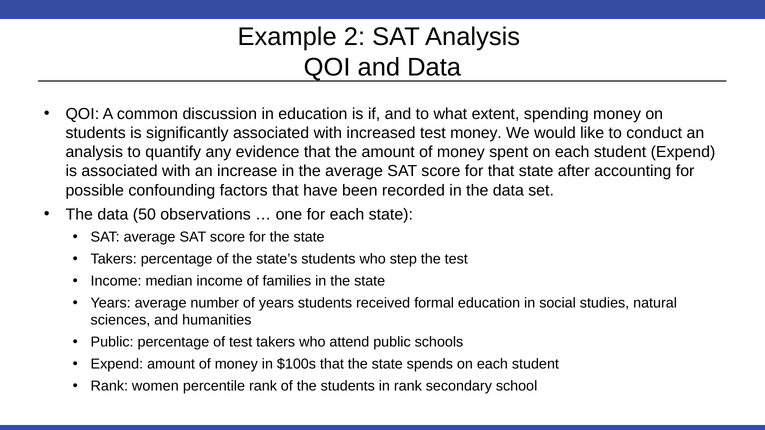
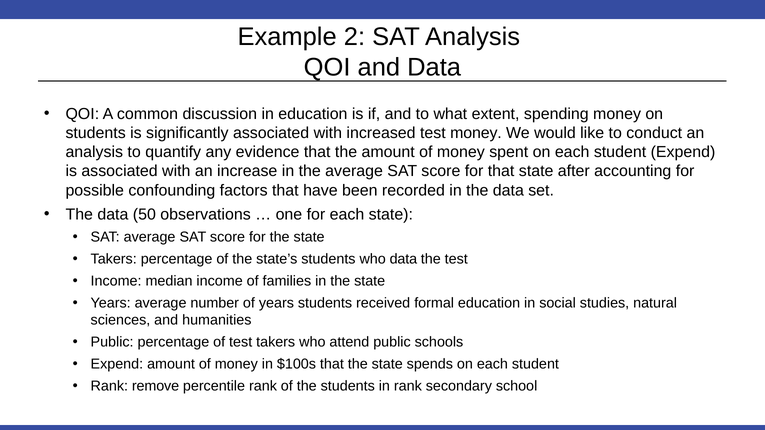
who step: step -> data
women: women -> remove
